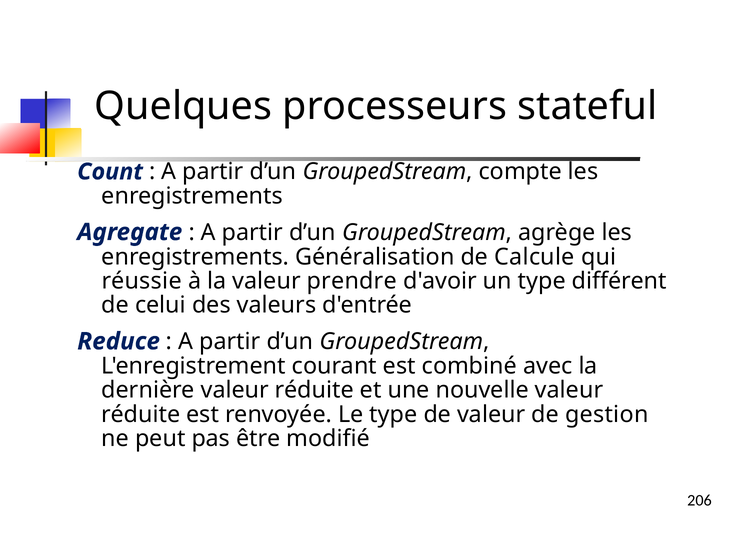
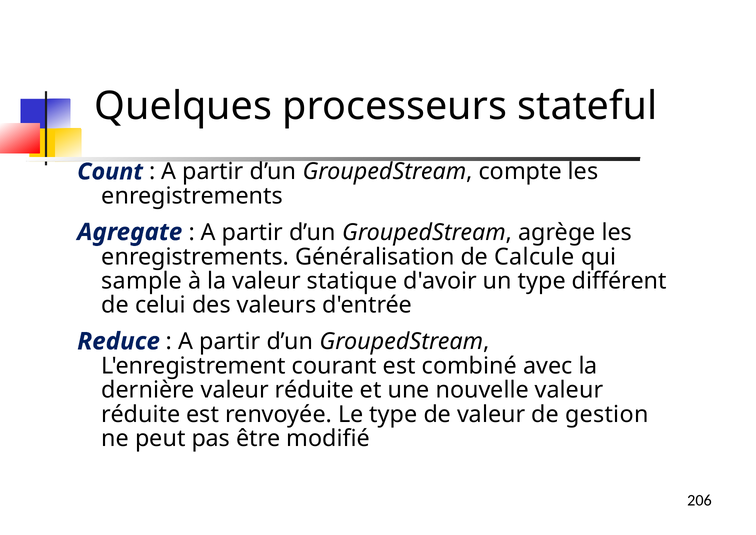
réussie: réussie -> sample
prendre: prendre -> statique
